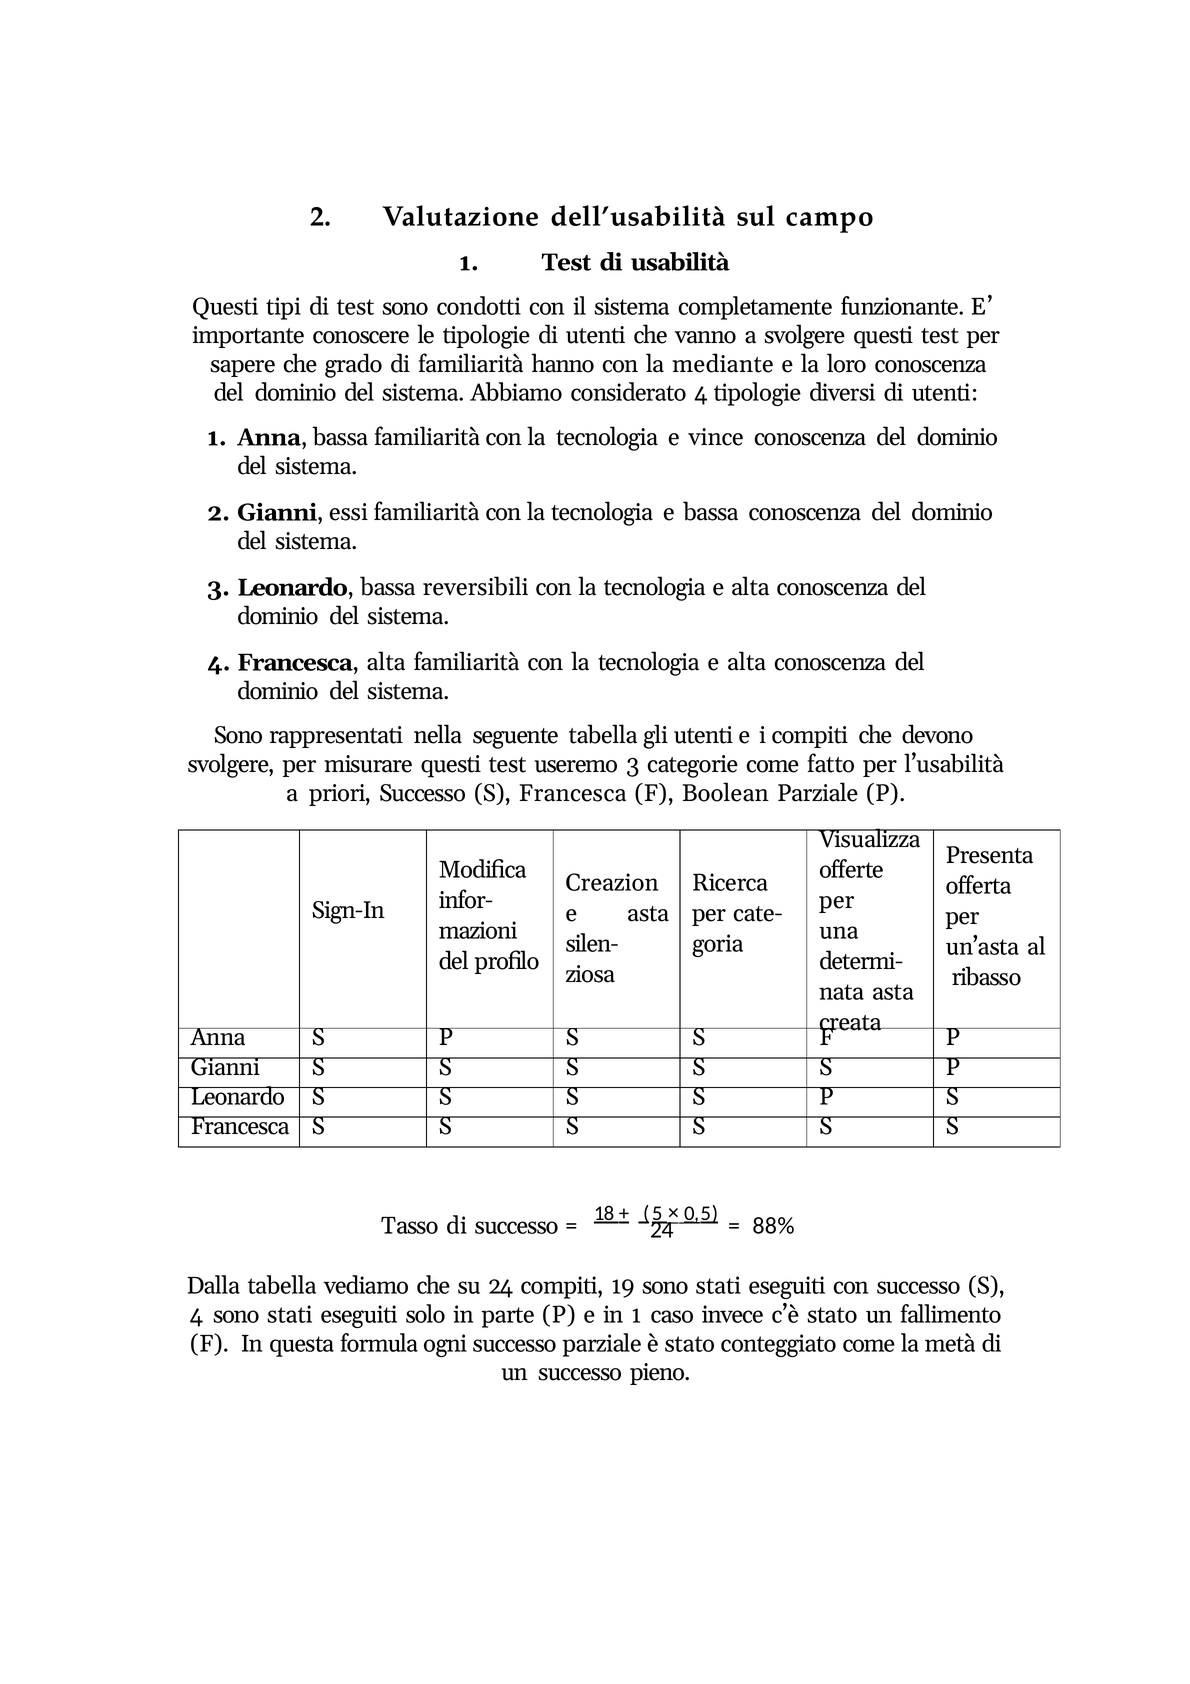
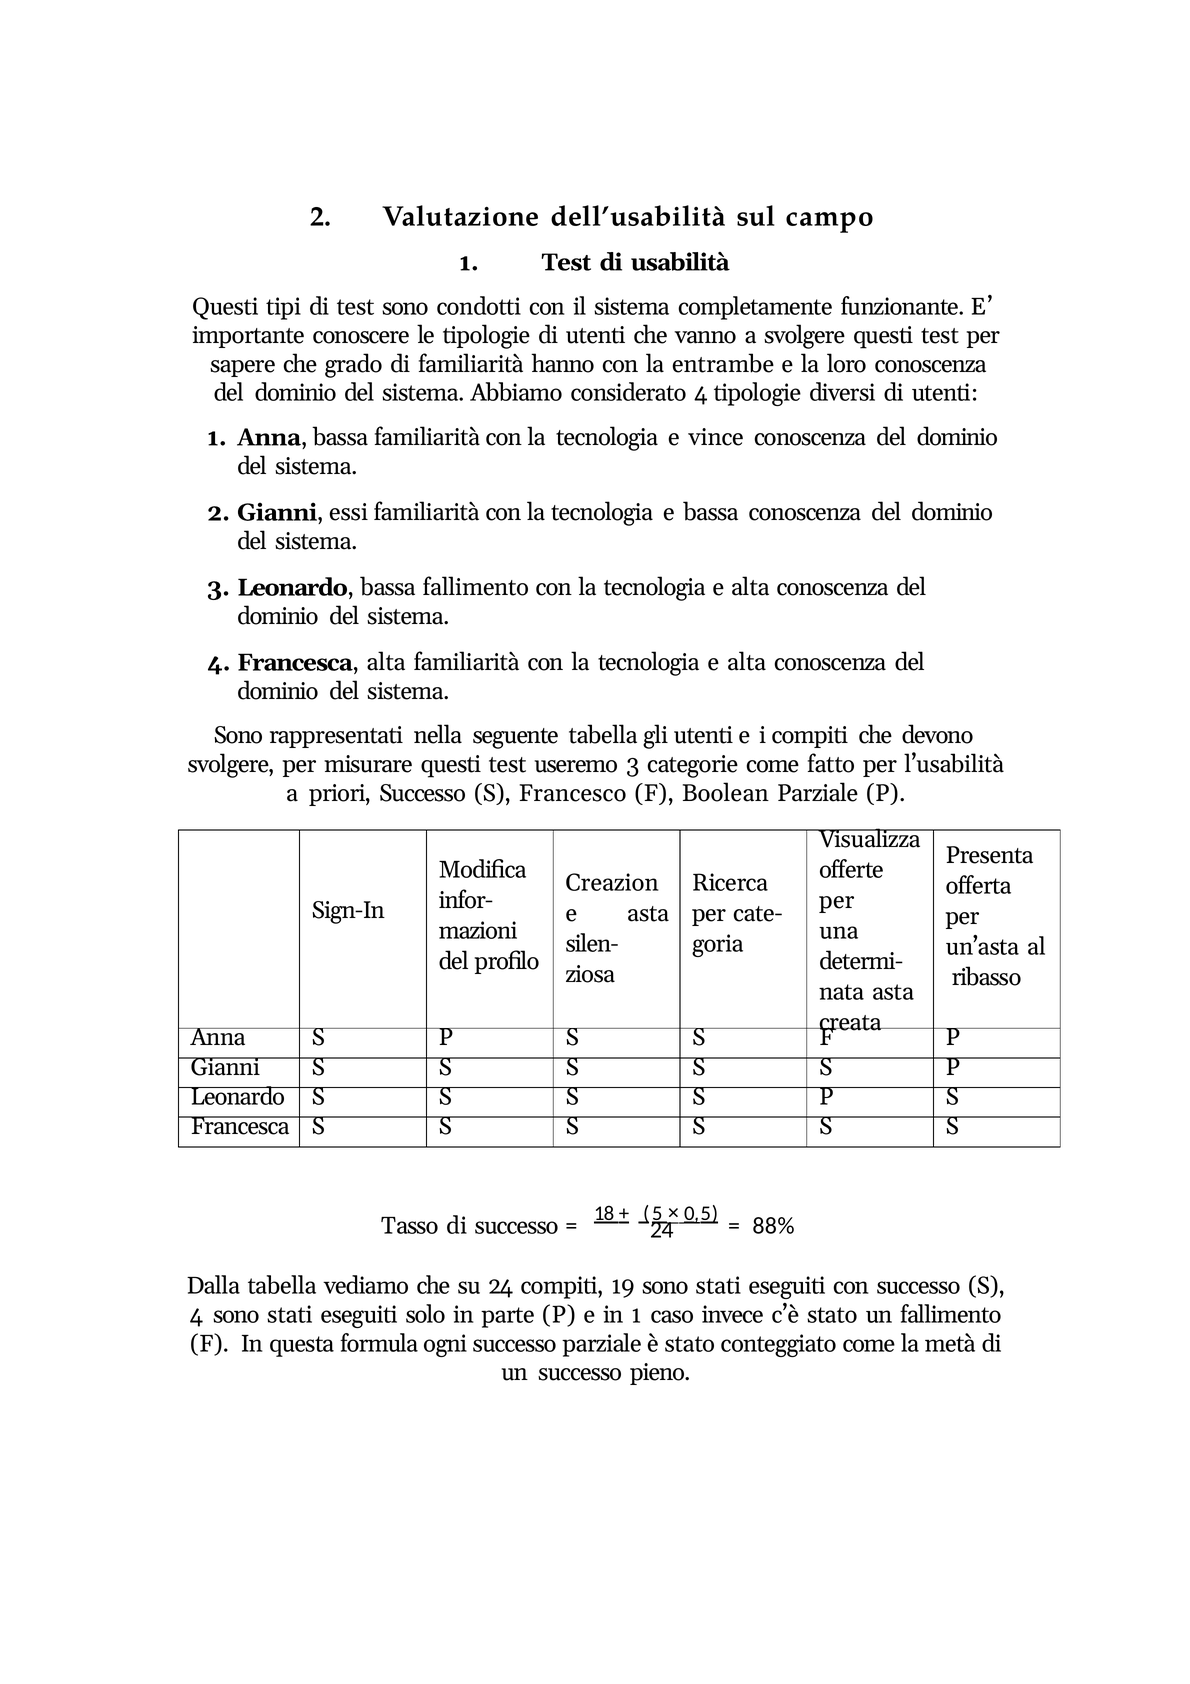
mediante: mediante -> entrambe
bassa reversibili: reversibili -> fallimento
Successo S Francesca: Francesca -> Francesco
